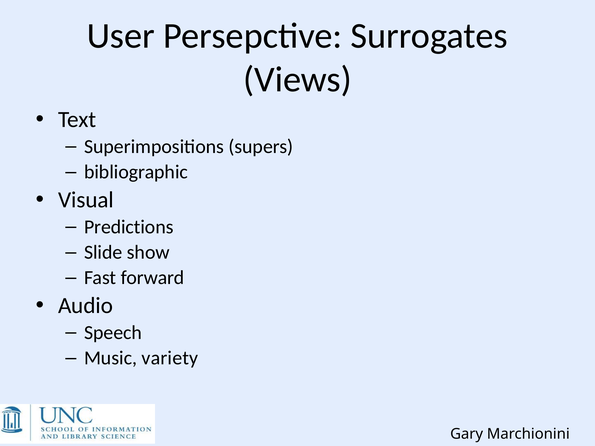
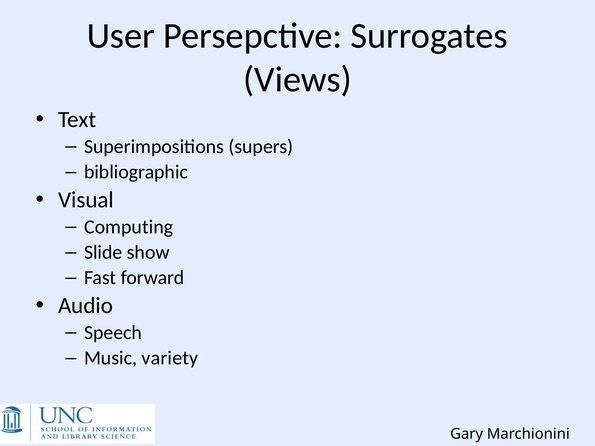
Predictions: Predictions -> Computing
